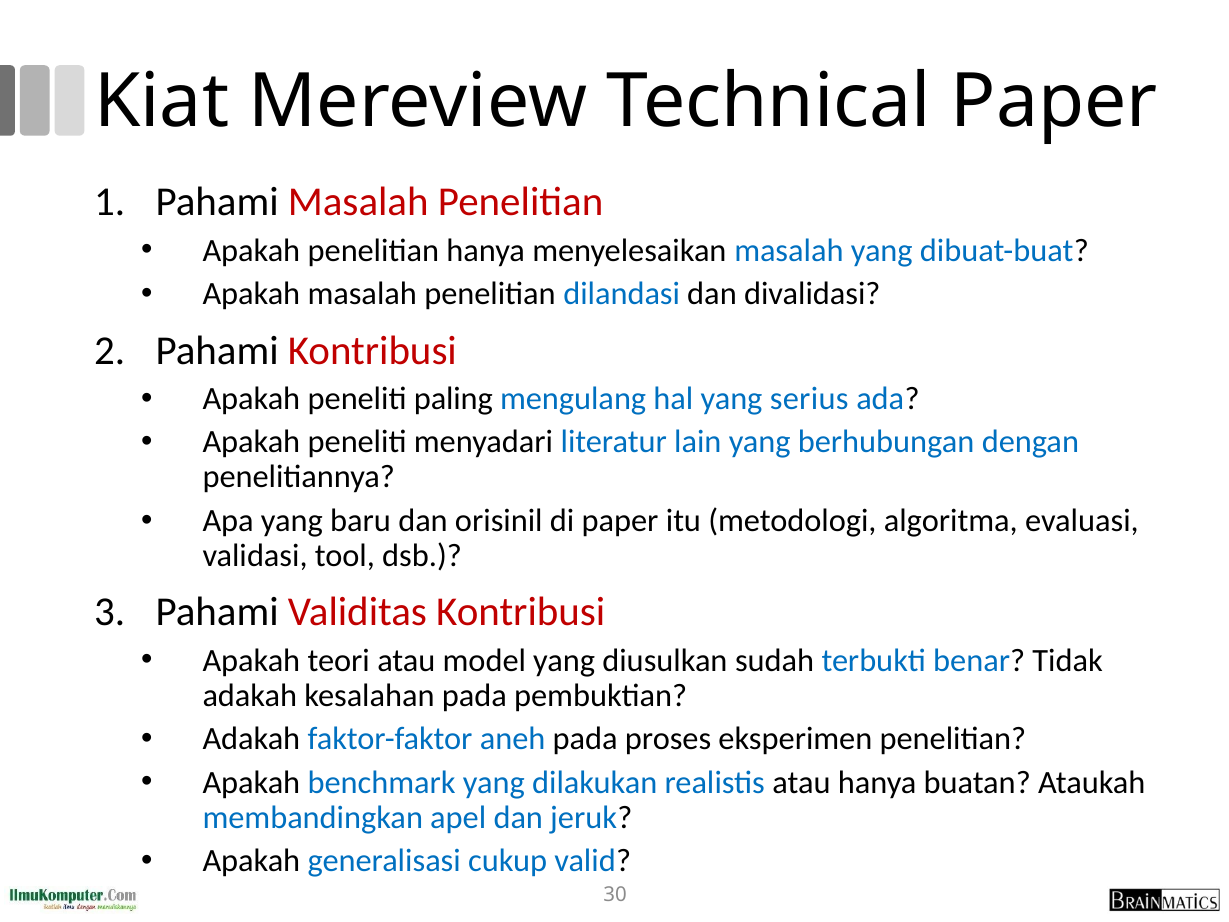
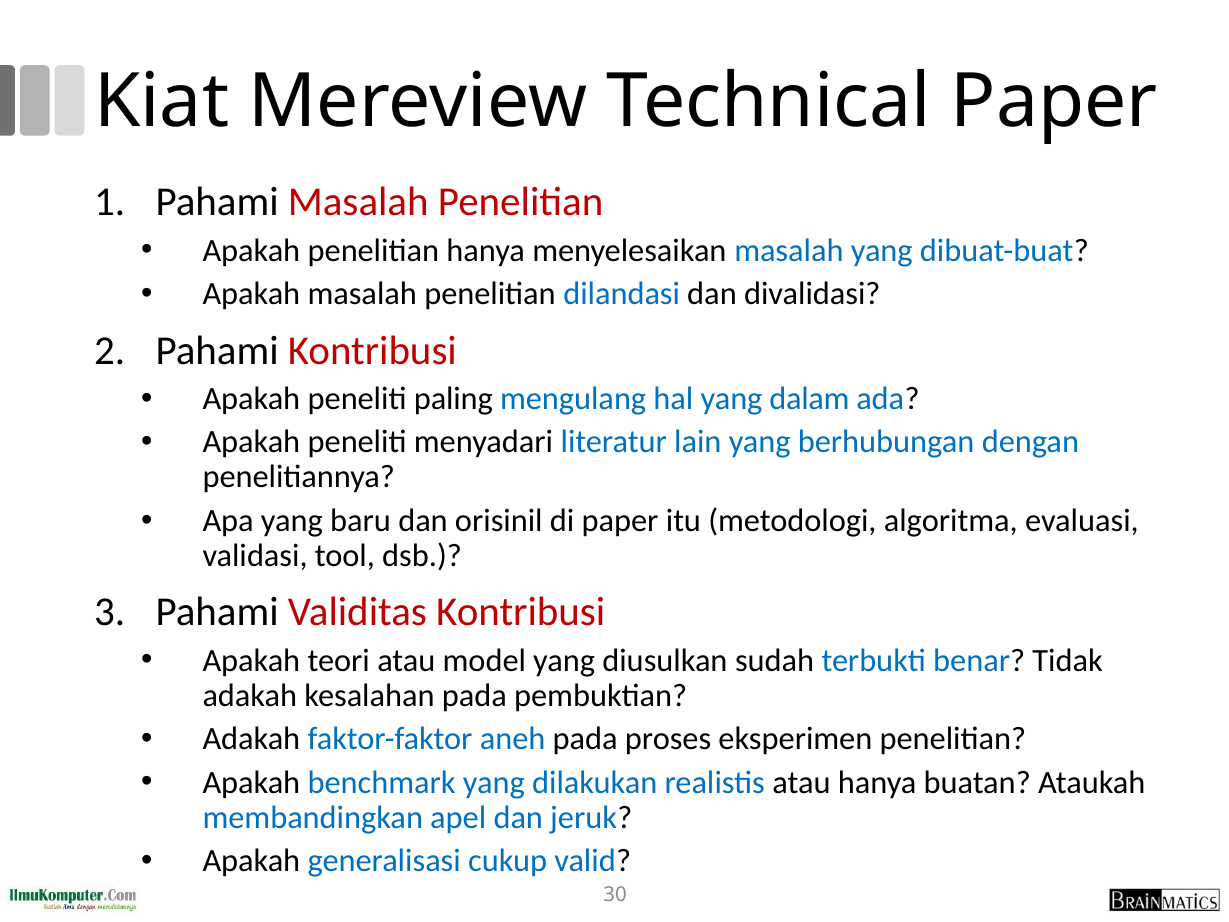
serius: serius -> dalam
